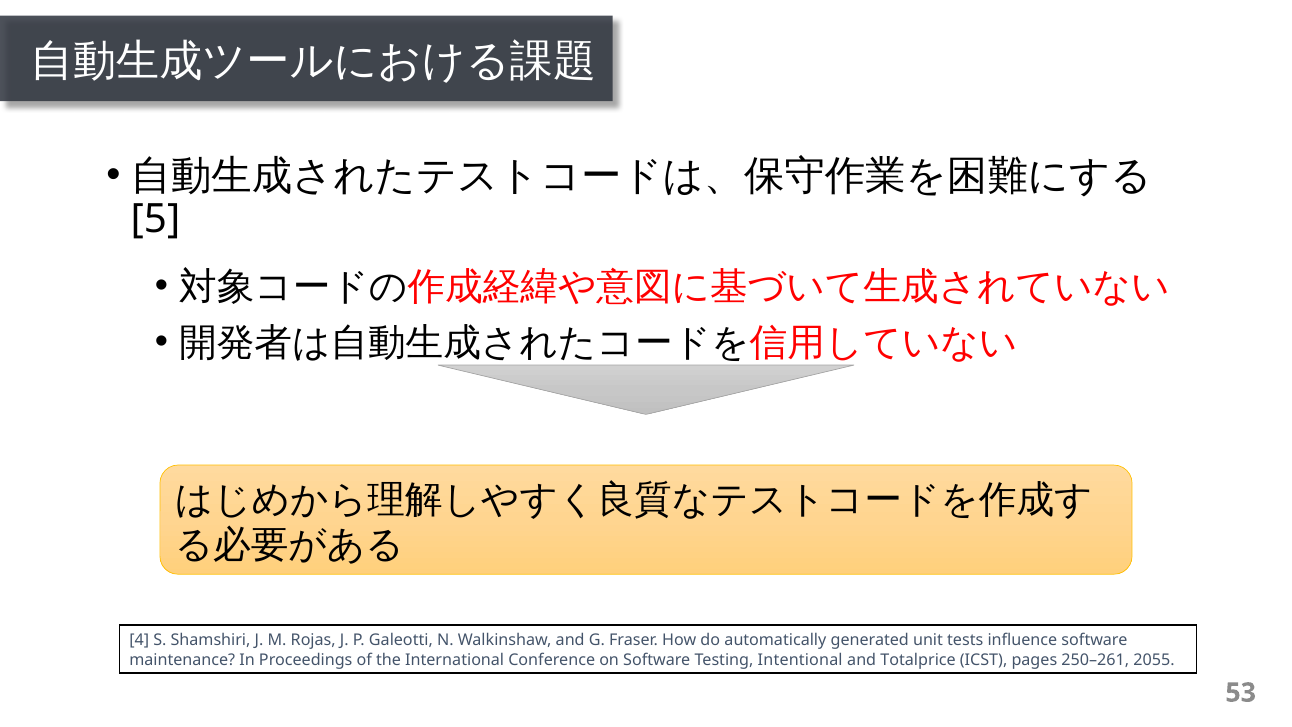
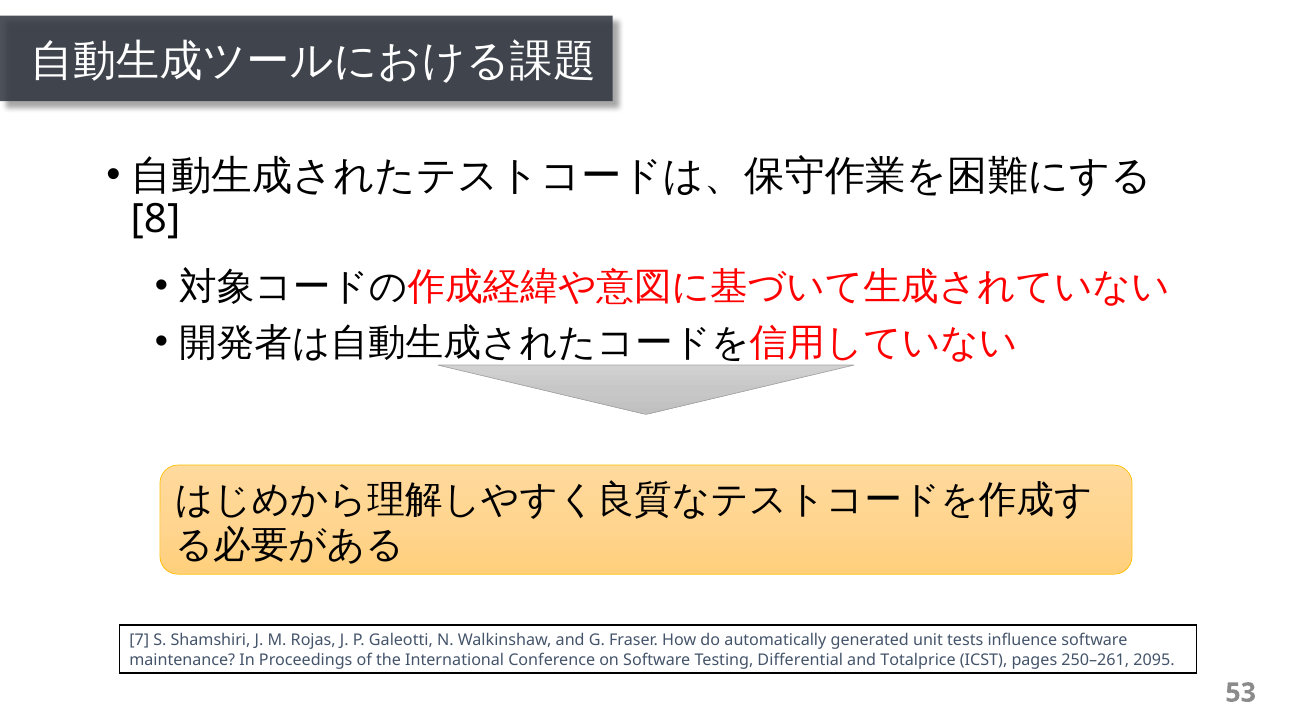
5: 5 -> 8
4: 4 -> 7
Intentional: Intentional -> Diﬀerential
2055: 2055 -> 2095
